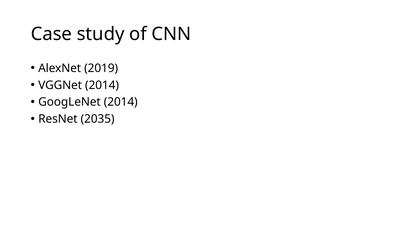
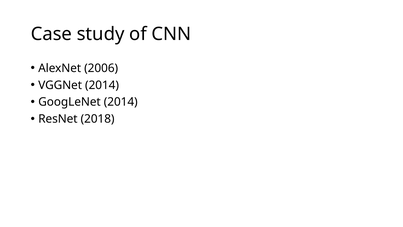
2019: 2019 -> 2006
2035: 2035 -> 2018
